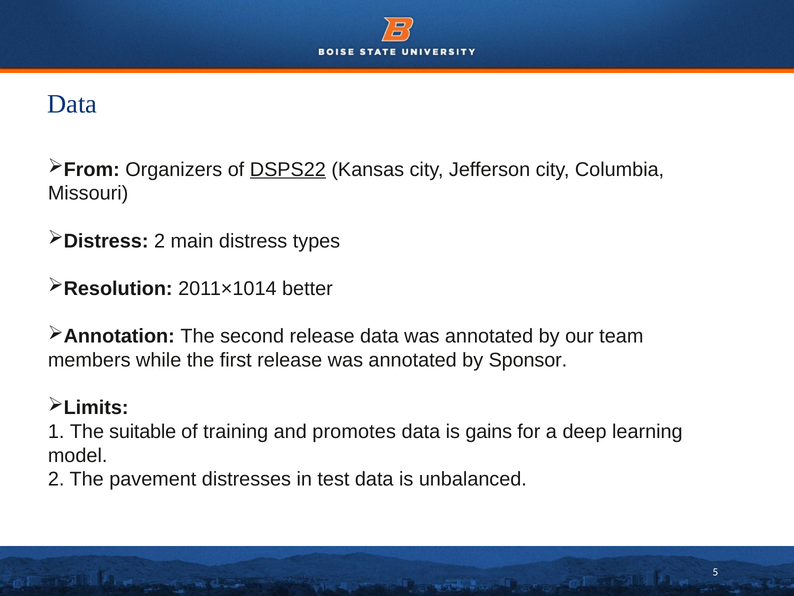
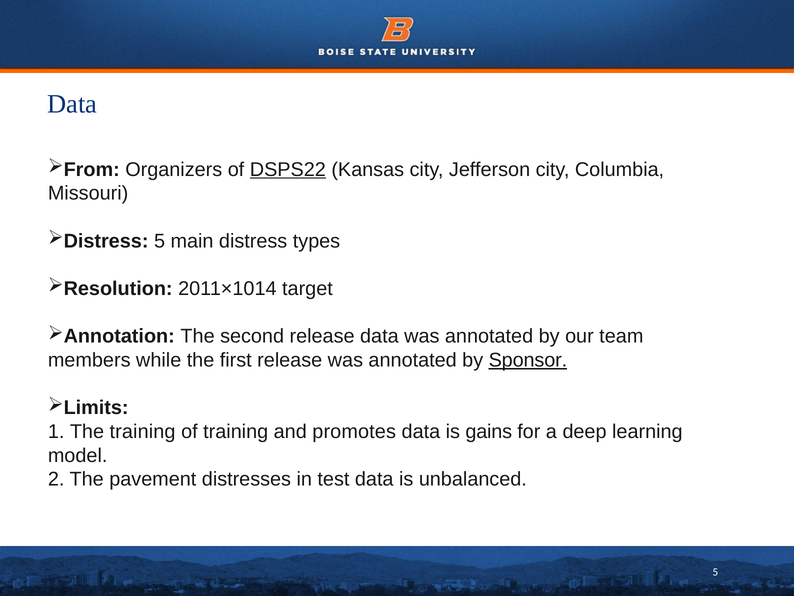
2 at (160, 241): 2 -> 5
better: better -> target
Sponsor underline: none -> present
The suitable: suitable -> training
